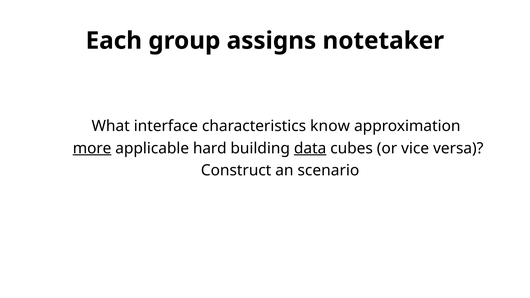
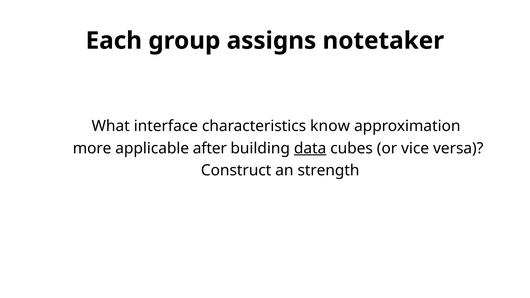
more underline: present -> none
hard: hard -> after
scenario: scenario -> strength
